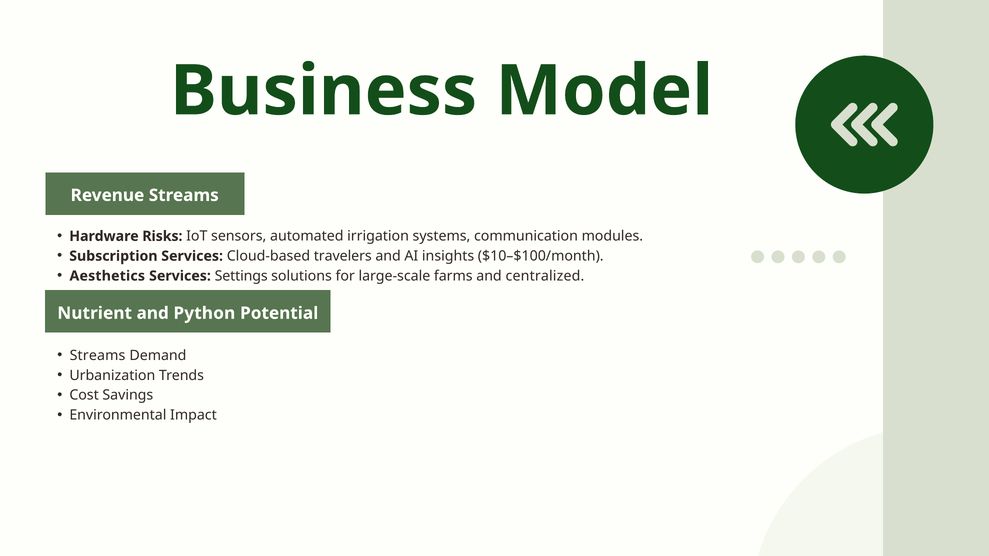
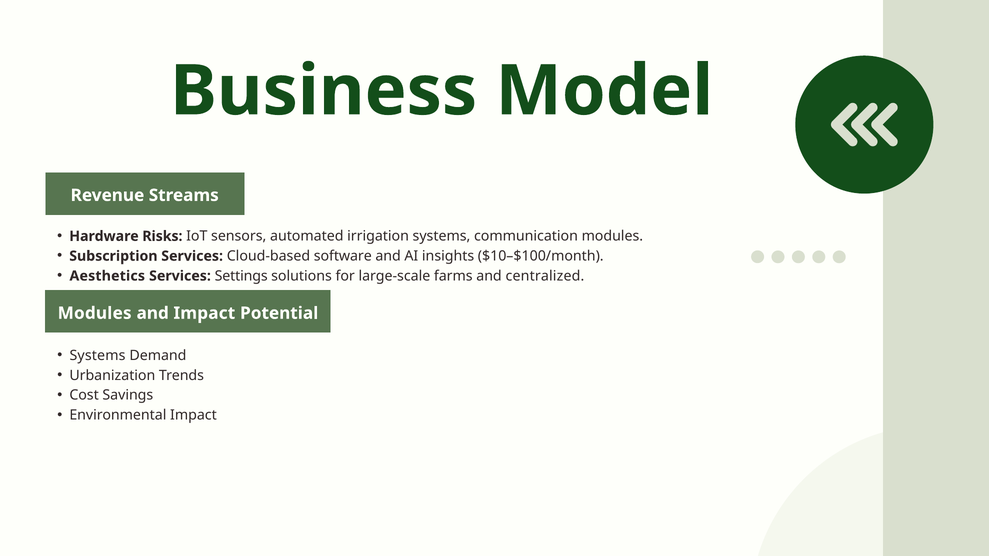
travelers: travelers -> software
Nutrient at (95, 313): Nutrient -> Modules
and Python: Python -> Impact
Streams at (98, 356): Streams -> Systems
